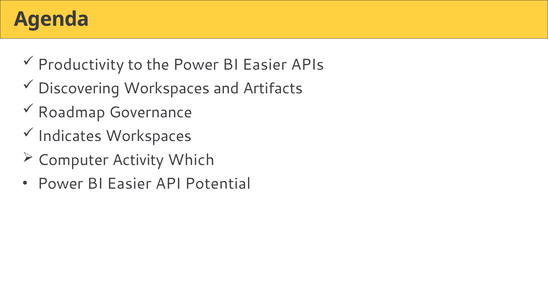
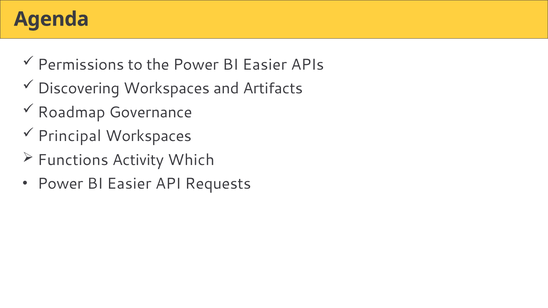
Productivity: Productivity -> Permissions
Indicates: Indicates -> Principal
Computer: Computer -> Functions
Potential: Potential -> Requests
